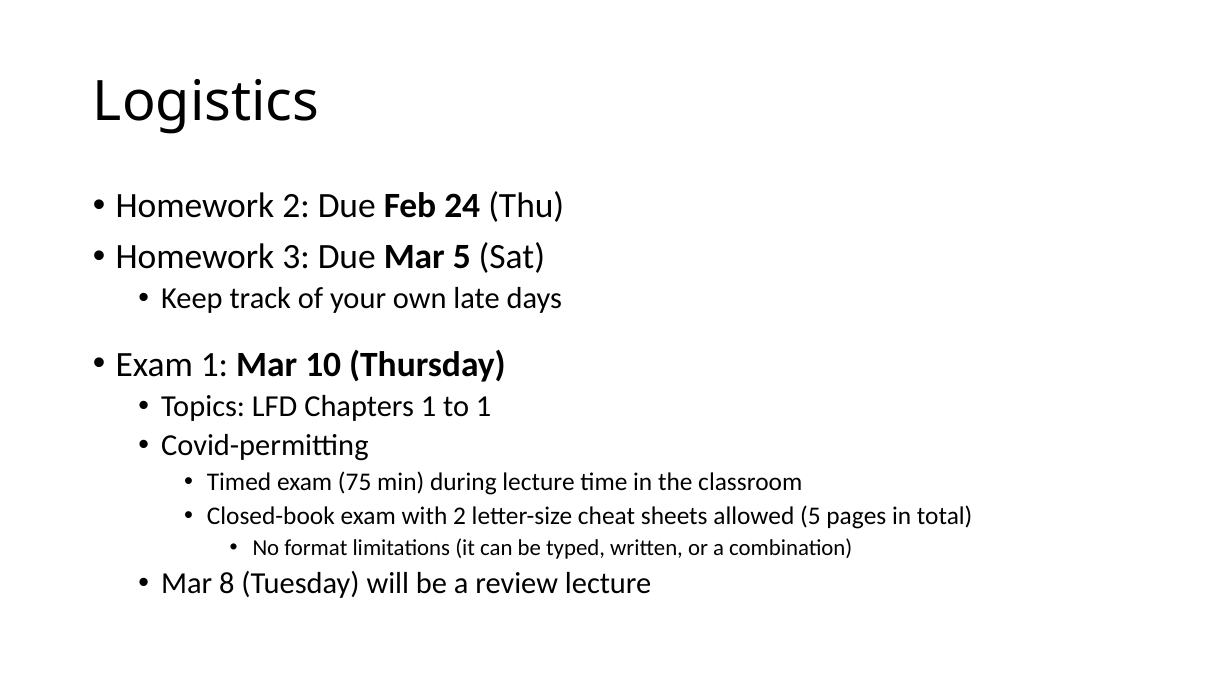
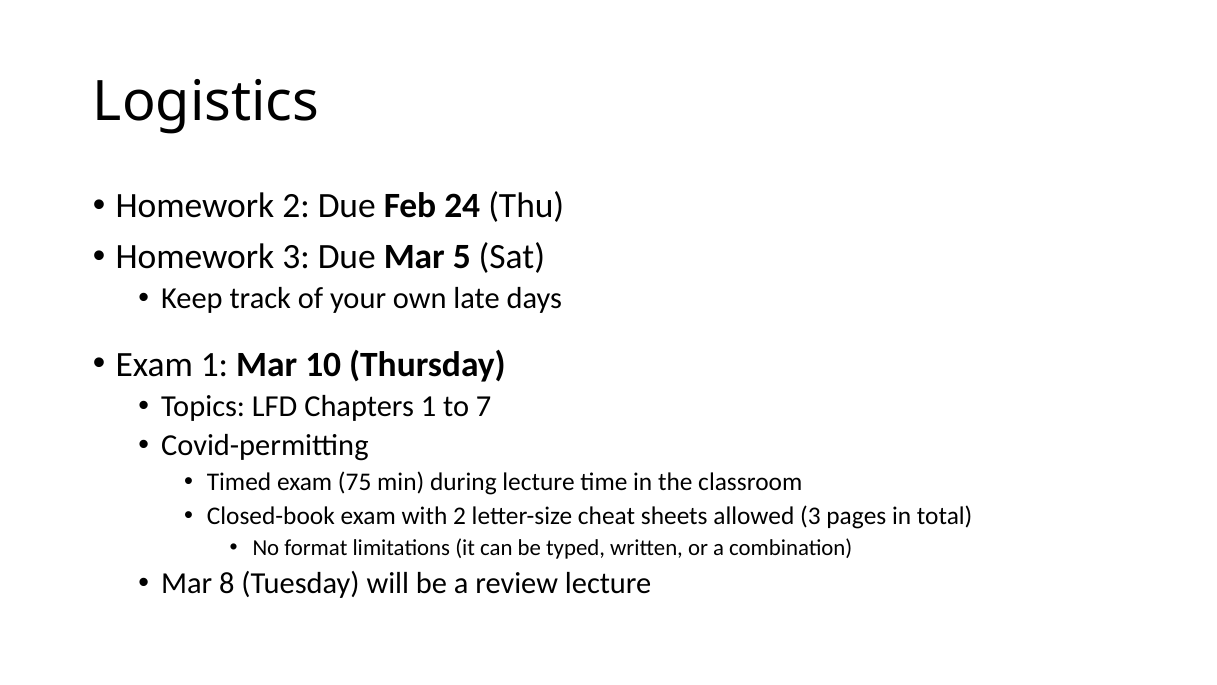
to 1: 1 -> 7
allowed 5: 5 -> 3
